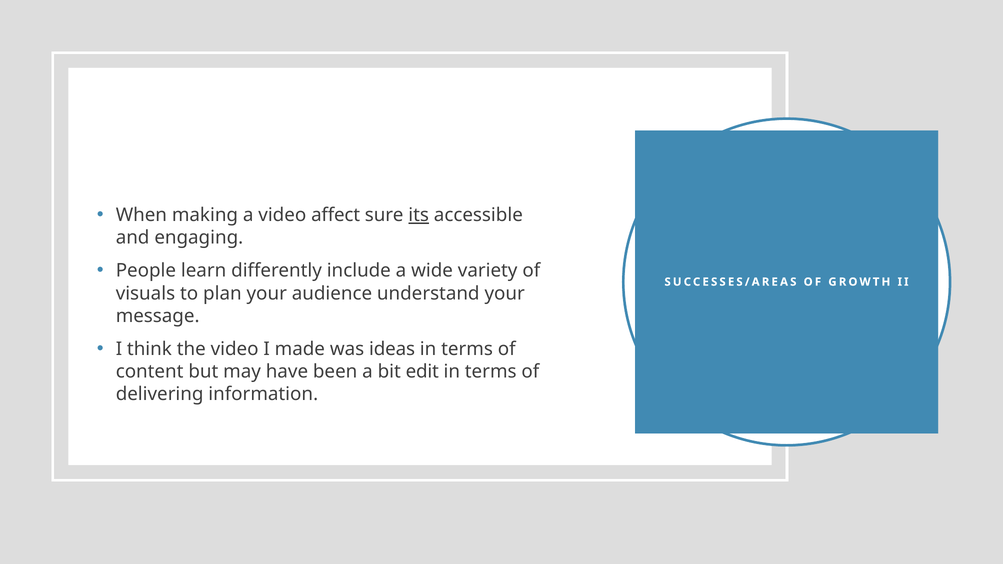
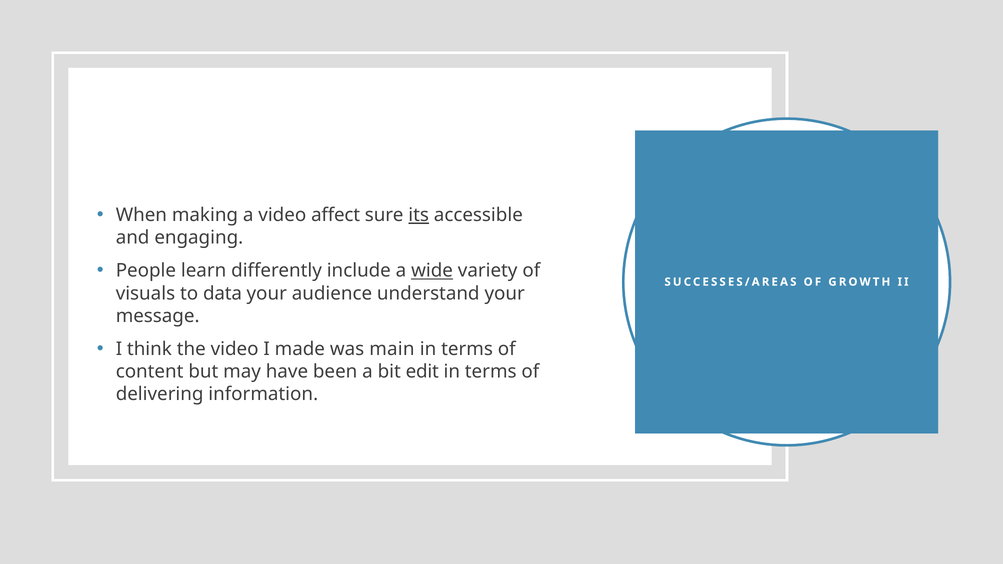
wide underline: none -> present
plan: plan -> data
ideas: ideas -> main
